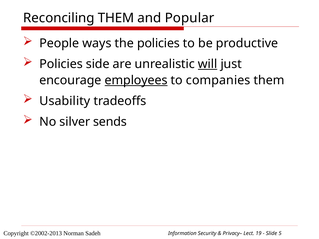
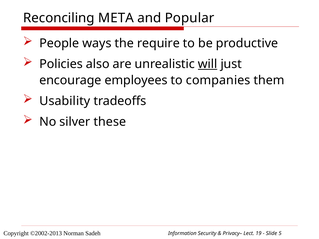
Reconciling THEM: THEM -> META
the policies: policies -> require
side: side -> also
employees underline: present -> none
sends: sends -> these
